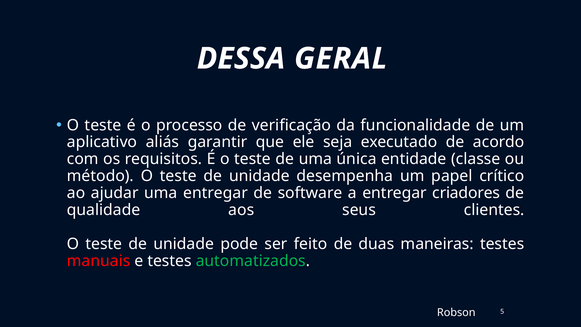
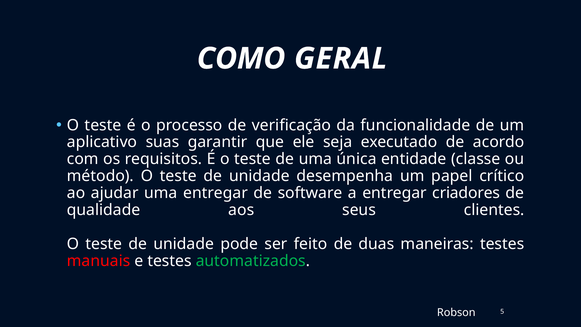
DESSA: DESSA -> COMO
aliás: aliás -> suas
